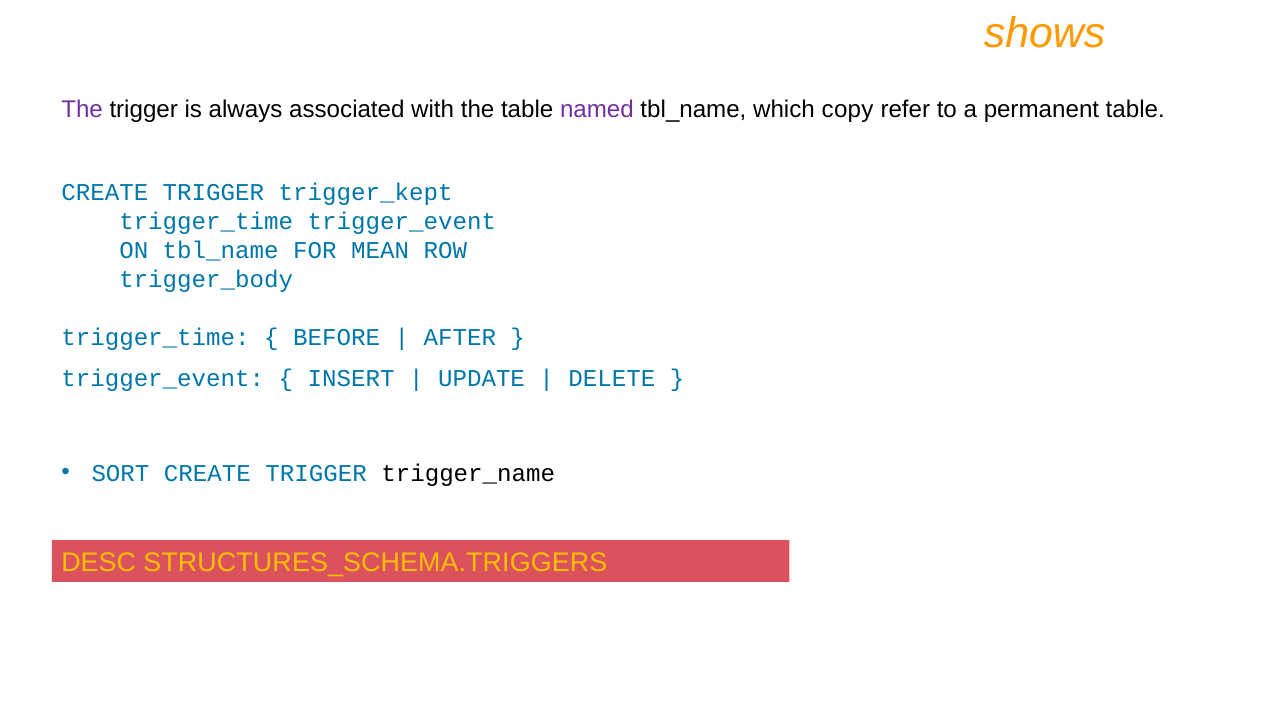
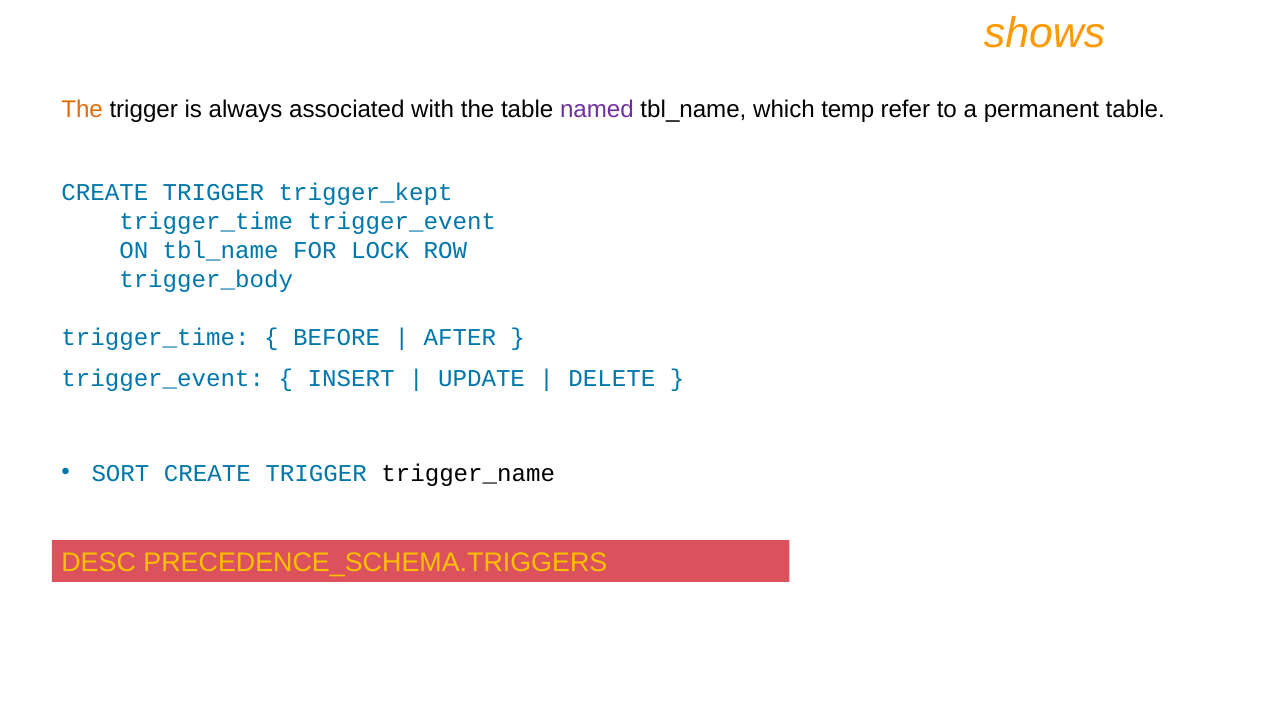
The at (82, 109) colour: purple -> orange
copy: copy -> temp
MEAN: MEAN -> LOCK
STRUCTURES_SCHEMA.TRIGGERS: STRUCTURES_SCHEMA.TRIGGERS -> PRECEDENCE_SCHEMA.TRIGGERS
